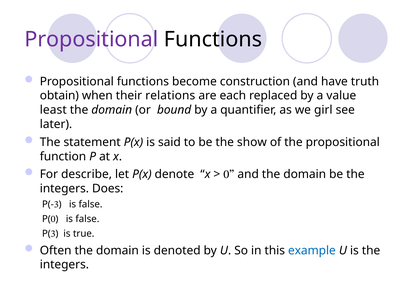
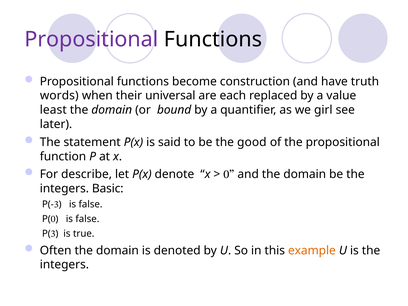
obtain: obtain -> words
relations: relations -> universal
show: show -> good
Does: Does -> Basic
example colour: blue -> orange
